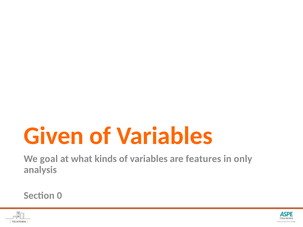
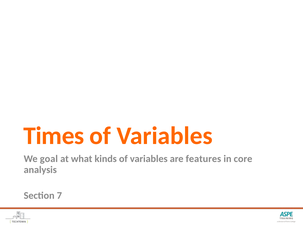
Given: Given -> Times
only: only -> core
0: 0 -> 7
